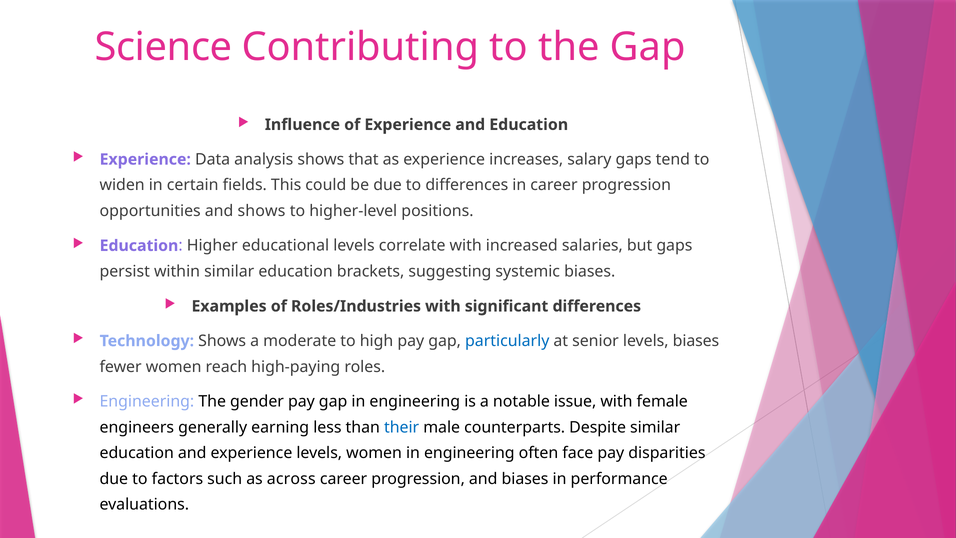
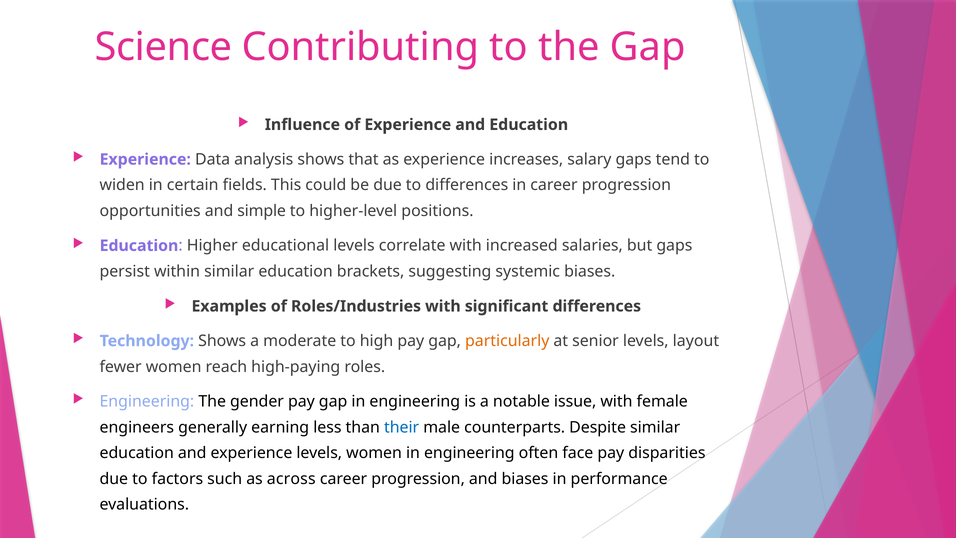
and shows: shows -> simple
particularly colour: blue -> orange
levels biases: biases -> layout
